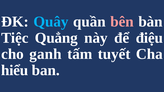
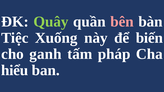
Quây colour: light blue -> light green
Quẳng: Quẳng -> Xuống
điệu: điệu -> biến
tuyết: tuyết -> pháp
